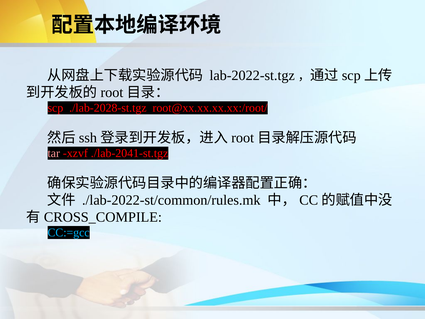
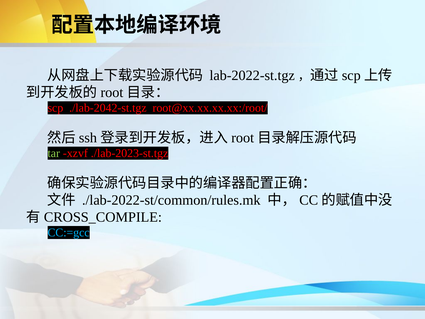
./lab-2028-st.tgz: ./lab-2028-st.tgz -> ./lab-2042-st.tgz
tar colour: pink -> light green
./lab-2041-st.tgz: ./lab-2041-st.tgz -> ./lab-2023-st.tgz
